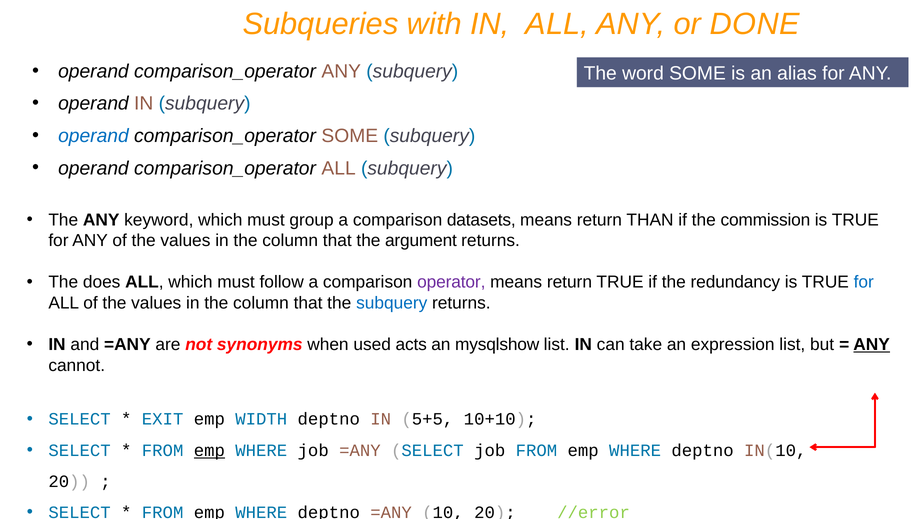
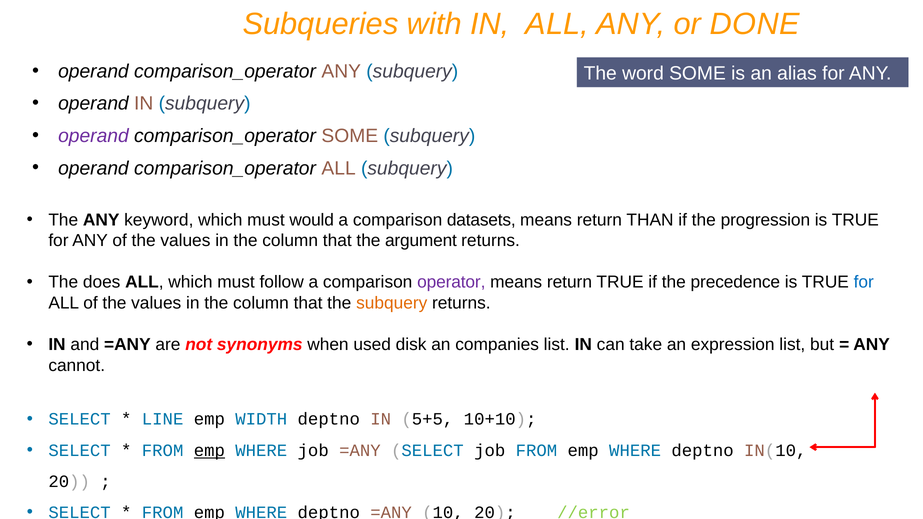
operand at (93, 136) colour: blue -> purple
group: group -> would
commission: commission -> progression
redundancy: redundancy -> precedence
subquery at (392, 303) colour: blue -> orange
acts: acts -> disk
mysqlshow: mysqlshow -> companies
ANY at (872, 345) underline: present -> none
EXIT: EXIT -> LINE
